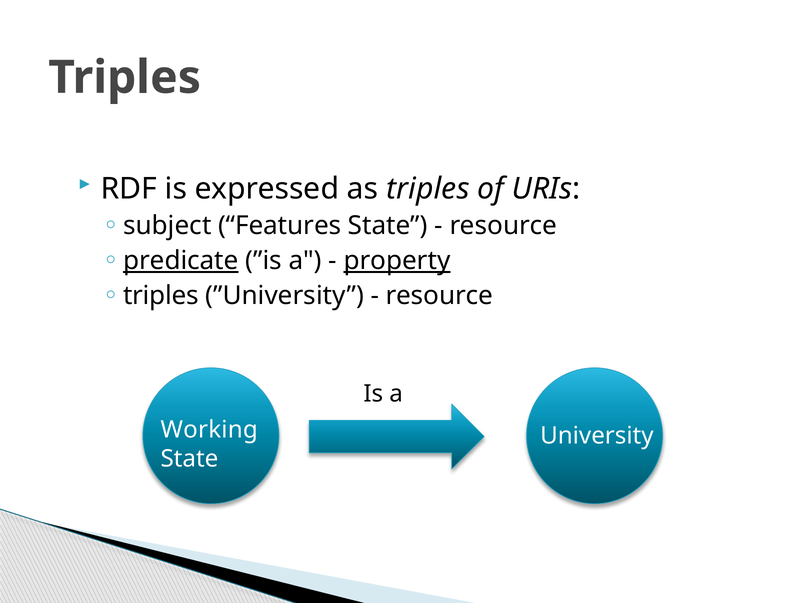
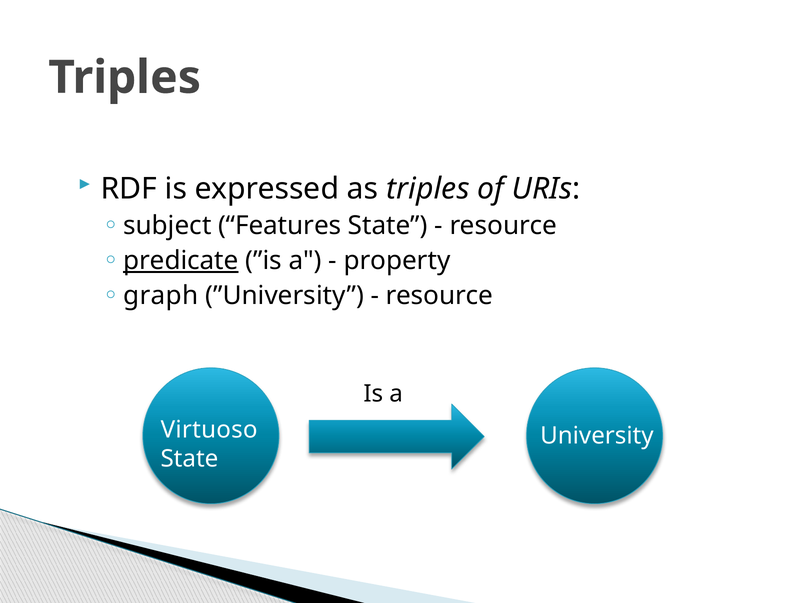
property underline: present -> none
triples at (161, 296): triples -> graph
Working: Working -> Virtuoso
